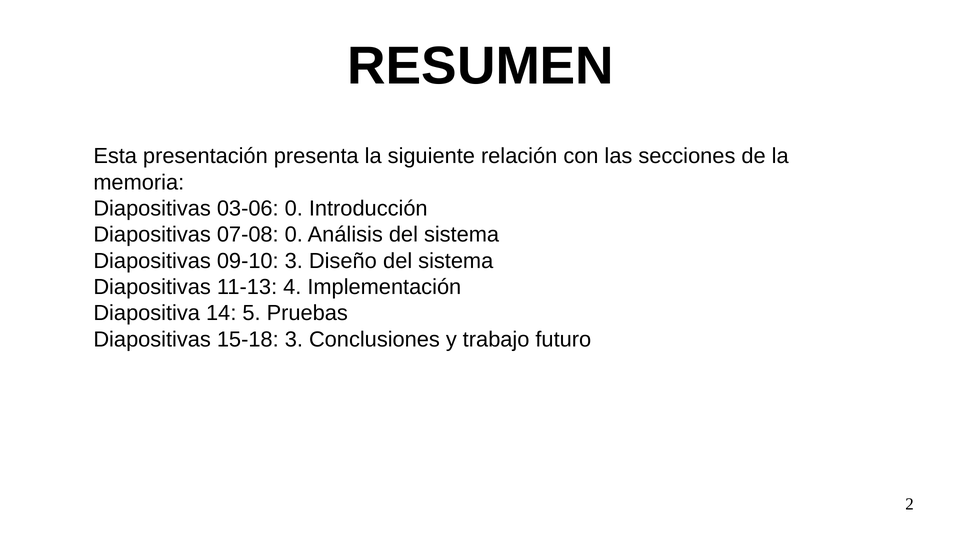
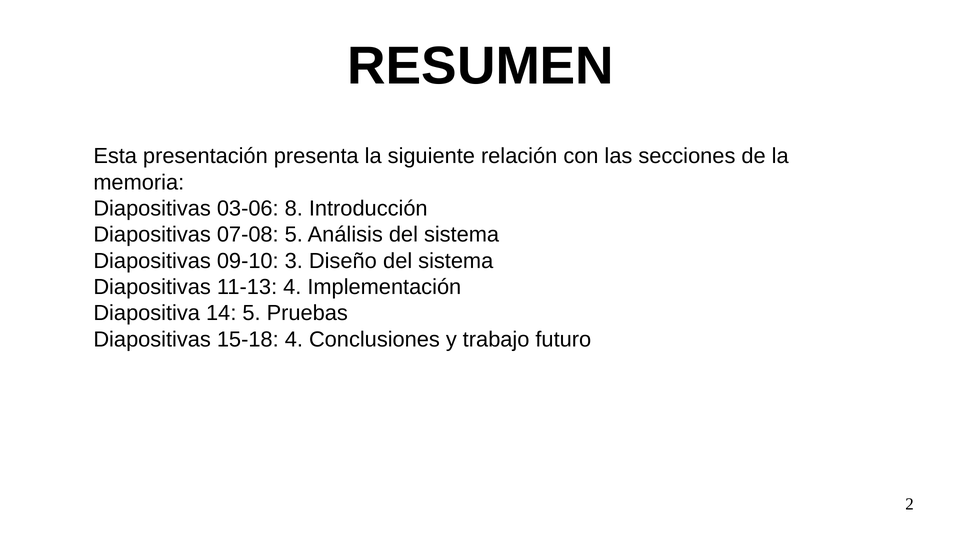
03-06 0: 0 -> 8
07-08 0: 0 -> 5
15-18 3: 3 -> 4
